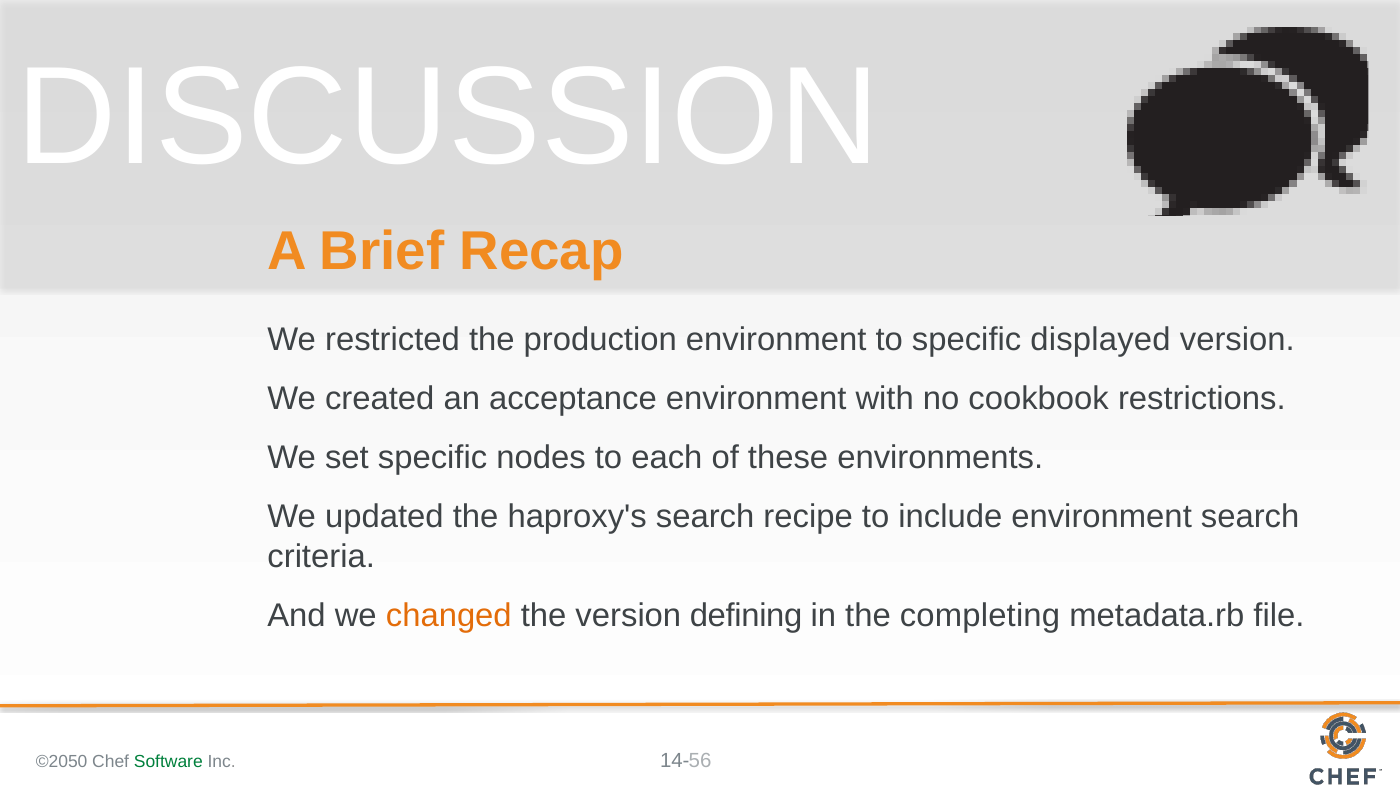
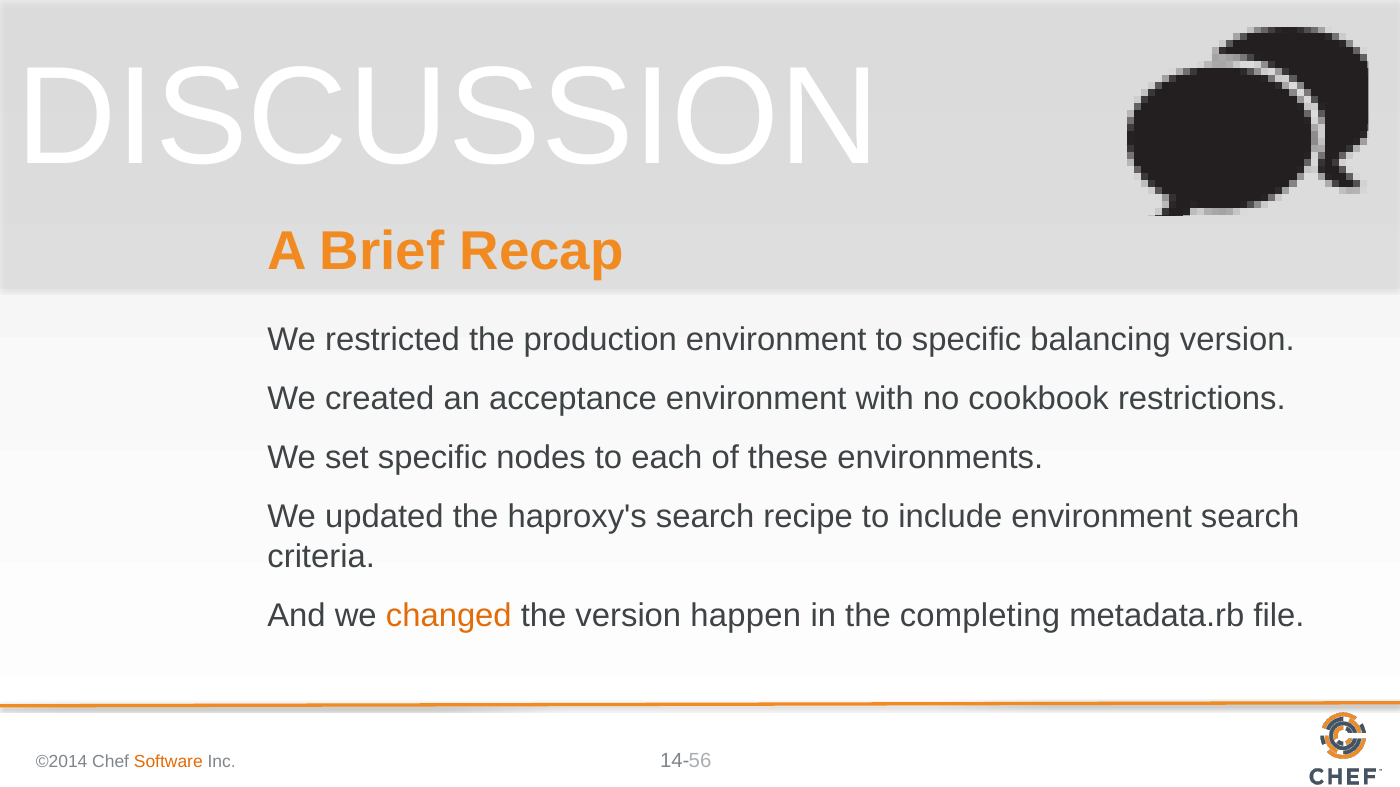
displayed: displayed -> balancing
defining: defining -> happen
©2050: ©2050 -> ©2014
Software colour: green -> orange
